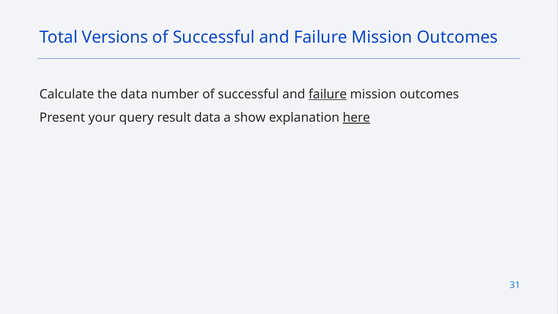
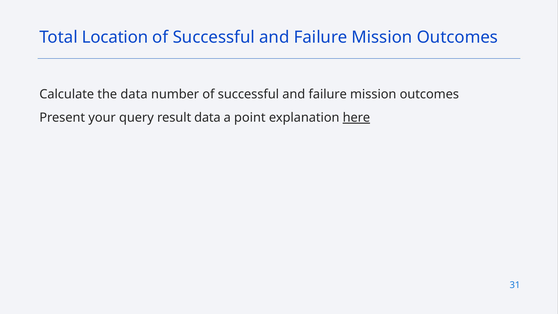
Versions: Versions -> Location
failure at (328, 94) underline: present -> none
show: show -> point
